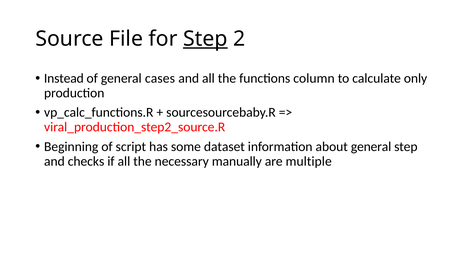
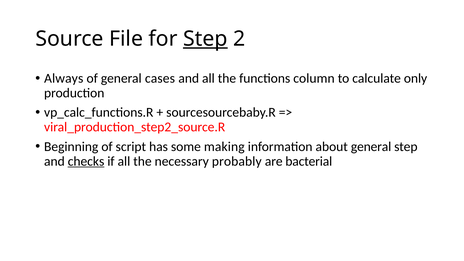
Instead: Instead -> Always
dataset: dataset -> making
checks underline: none -> present
manually: manually -> probably
multiple: multiple -> bacterial
